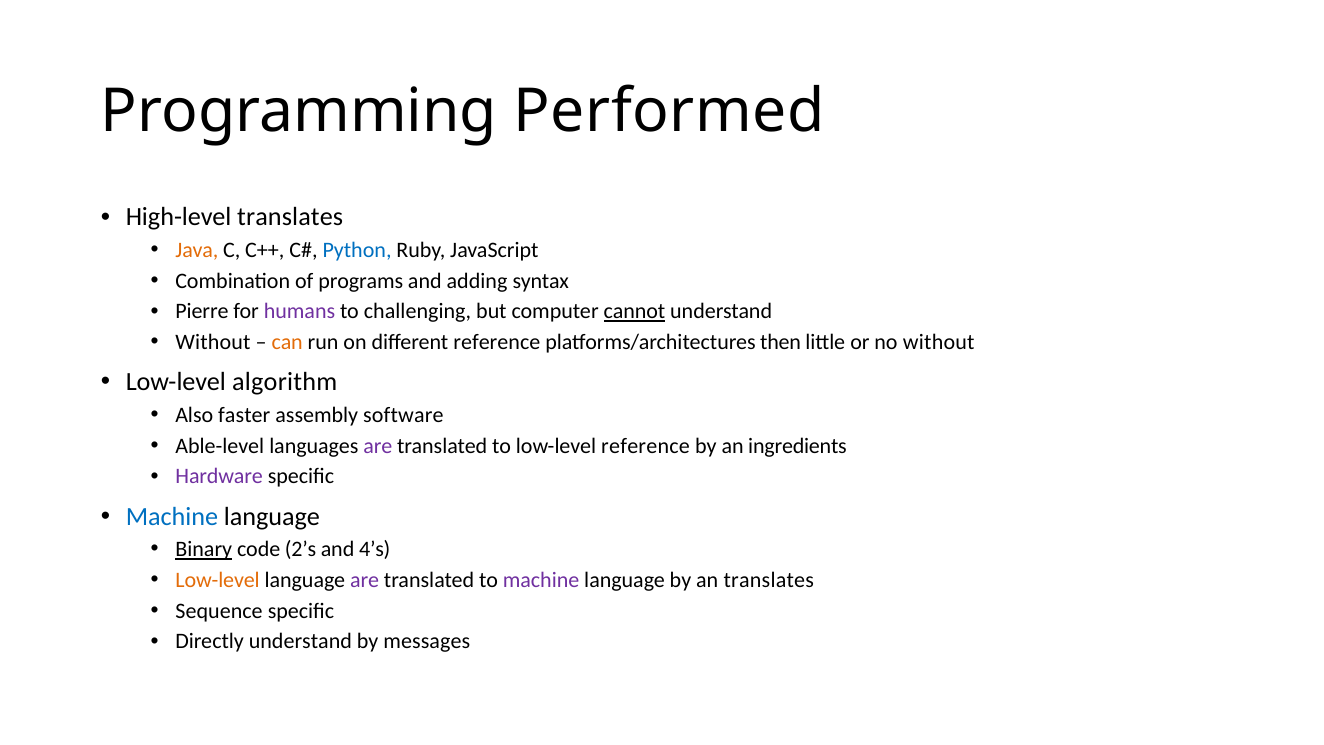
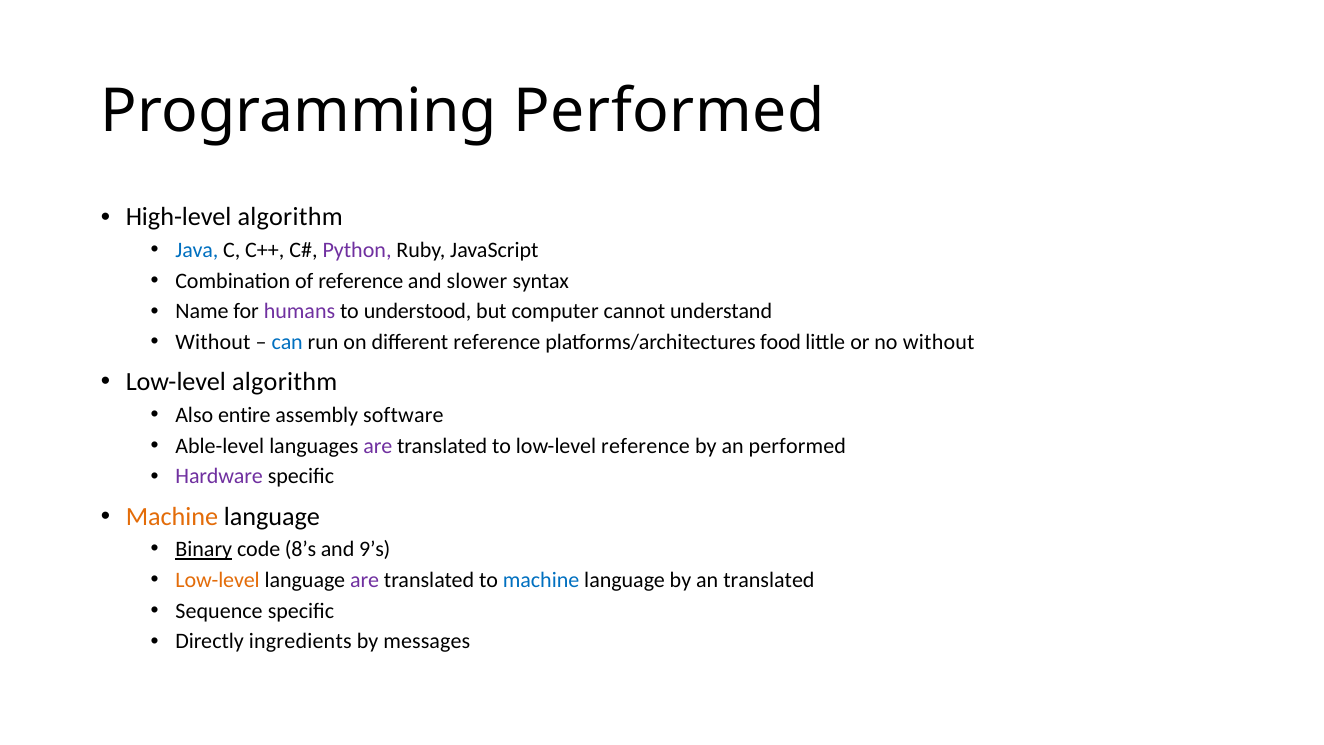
High-level translates: translates -> algorithm
Java colour: orange -> blue
Python colour: blue -> purple
of programs: programs -> reference
adding: adding -> slower
Pierre: Pierre -> Name
challenging: challenging -> understood
cannot underline: present -> none
can colour: orange -> blue
then: then -> food
faster: faster -> entire
an ingredients: ingredients -> performed
Machine at (172, 516) colour: blue -> orange
2’s: 2’s -> 8’s
4’s: 4’s -> 9’s
machine at (541, 580) colour: purple -> blue
an translates: translates -> translated
Directly understand: understand -> ingredients
